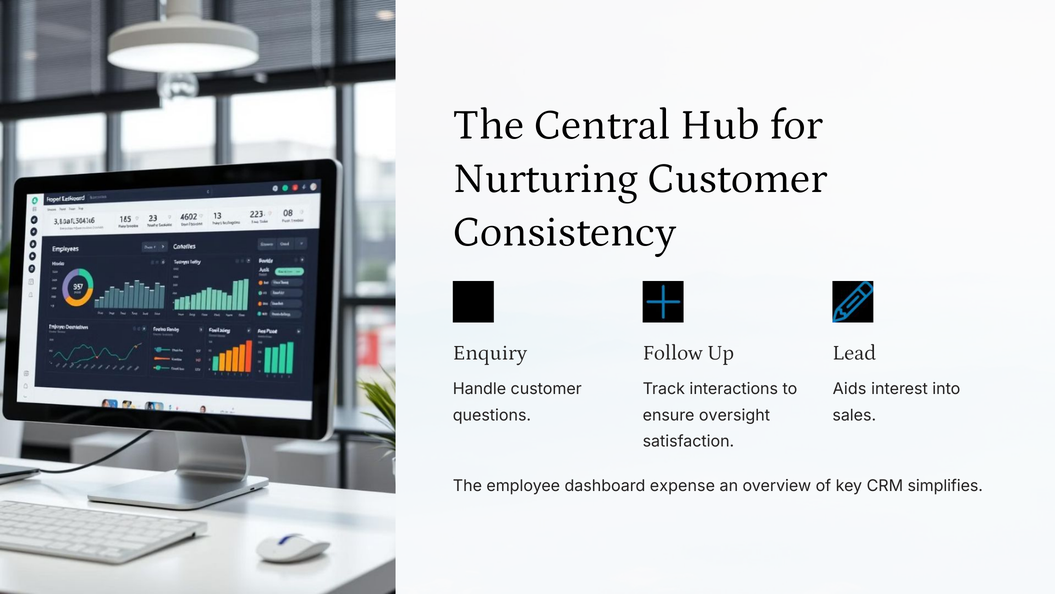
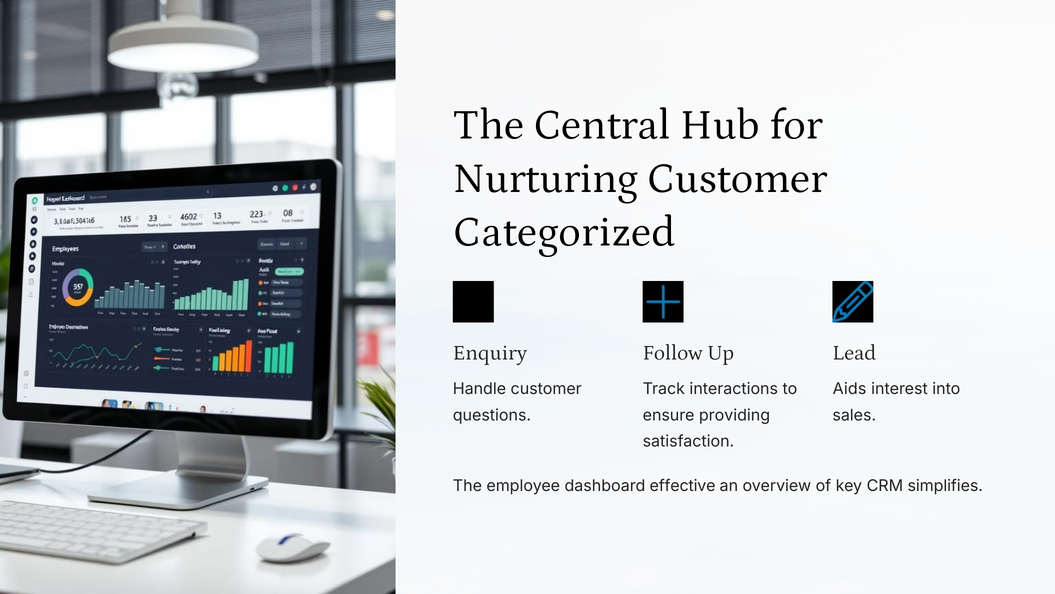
Consistency: Consistency -> Categorized
oversight: oversight -> providing
expense: expense -> effective
